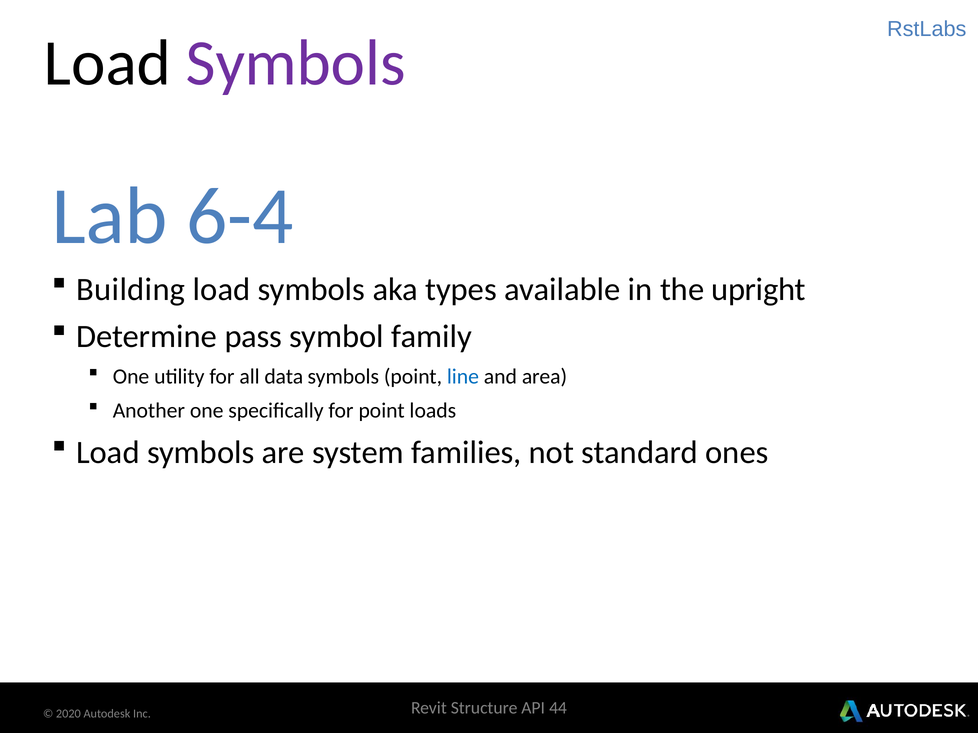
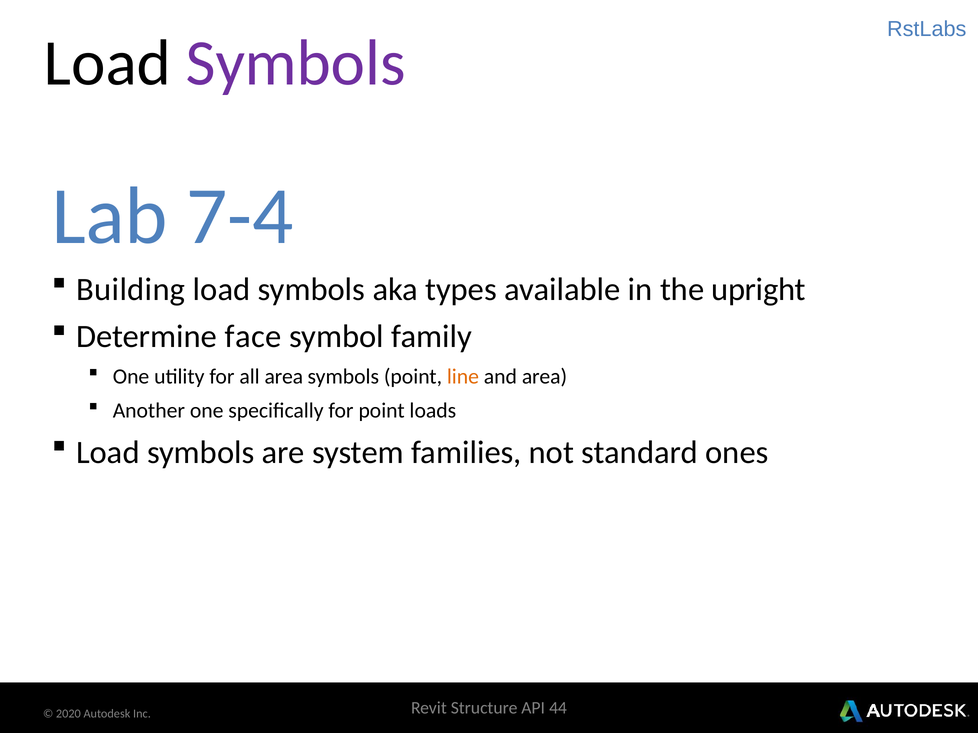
6-4: 6-4 -> 7-4
pass: pass -> face
all data: data -> area
line colour: blue -> orange
